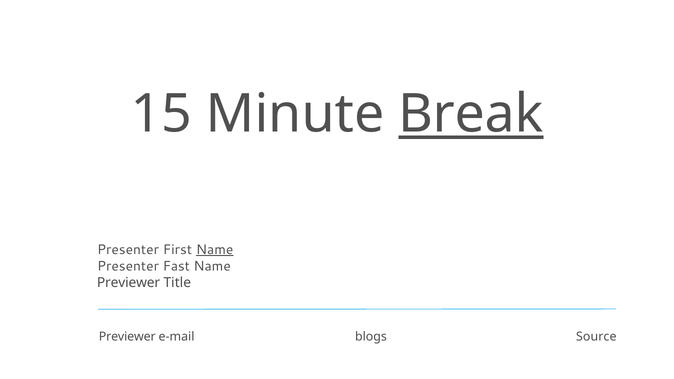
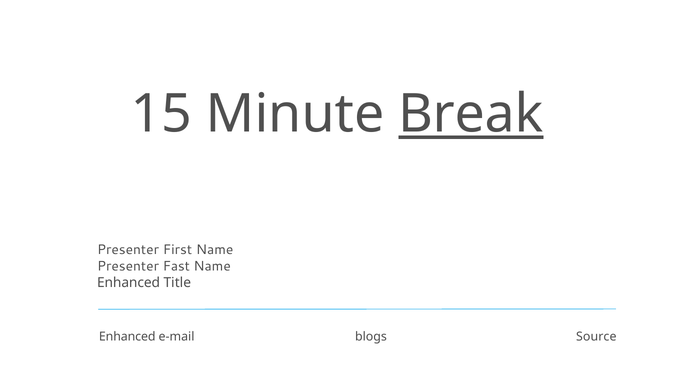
Name at (215, 250) underline: present -> none
Previewer at (129, 283): Previewer -> Enhanced
Previewer at (127, 337): Previewer -> Enhanced
